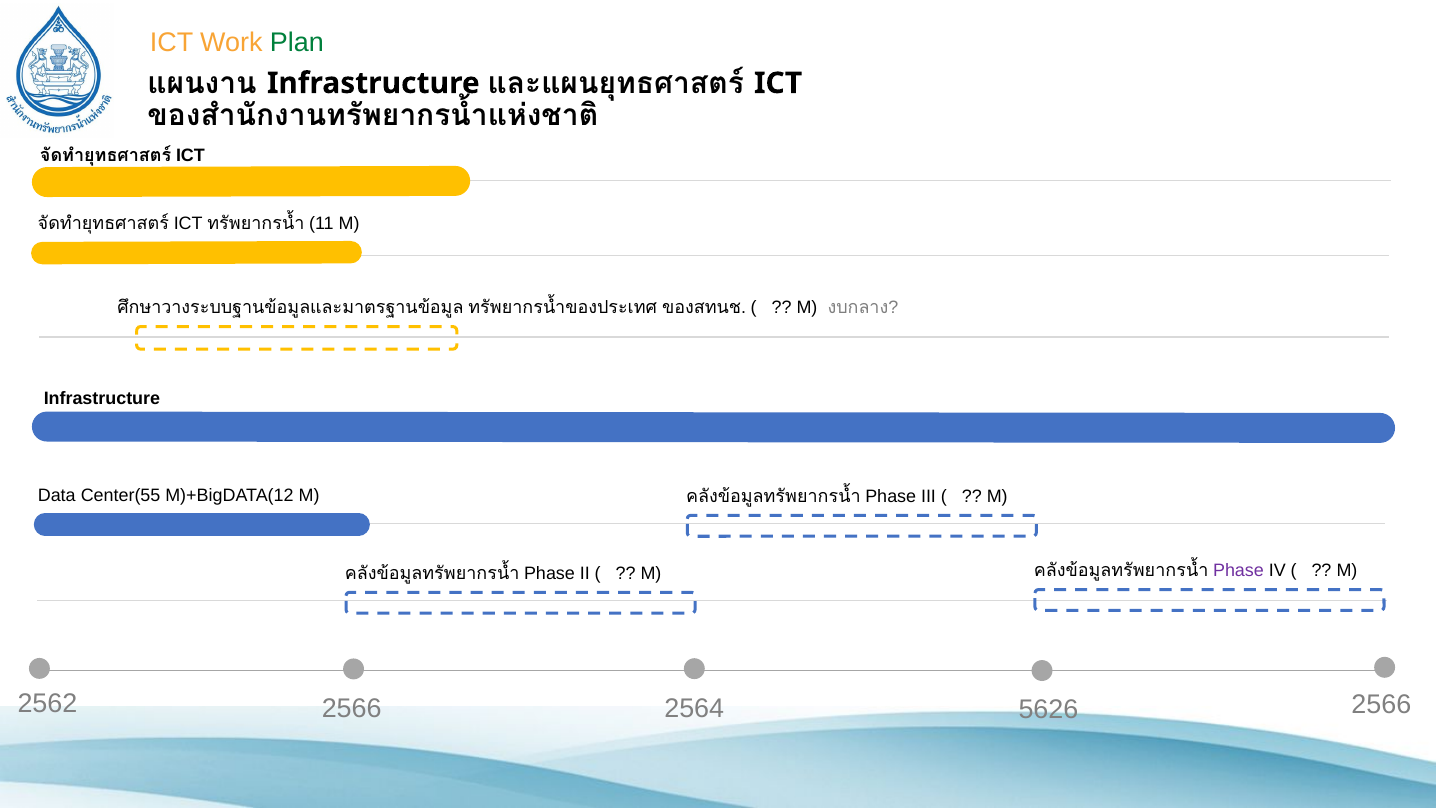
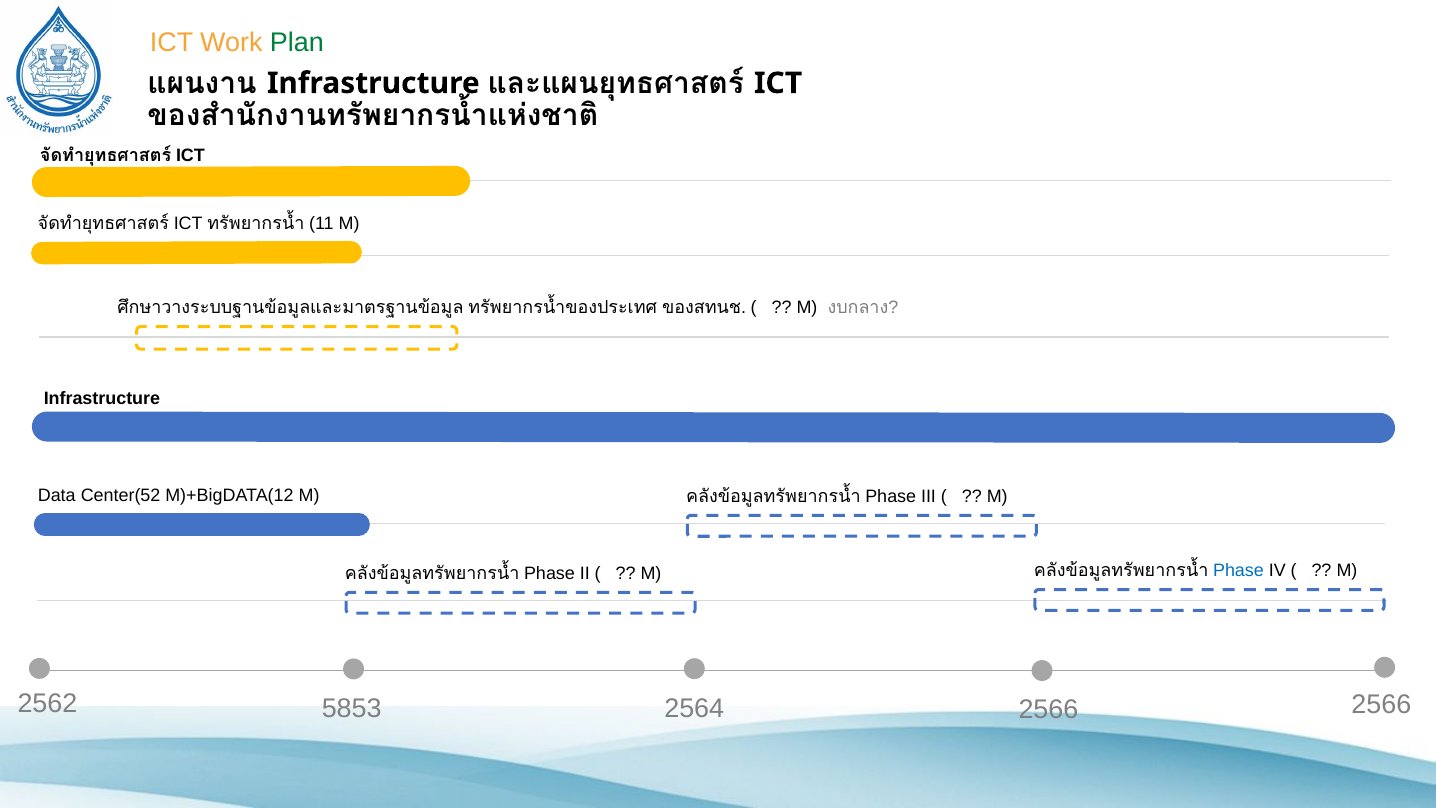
Center(55: Center(55 -> Center(52
Phase at (1238, 570) colour: purple -> blue
2562 2566: 2566 -> 5853
2564 5626: 5626 -> 2566
